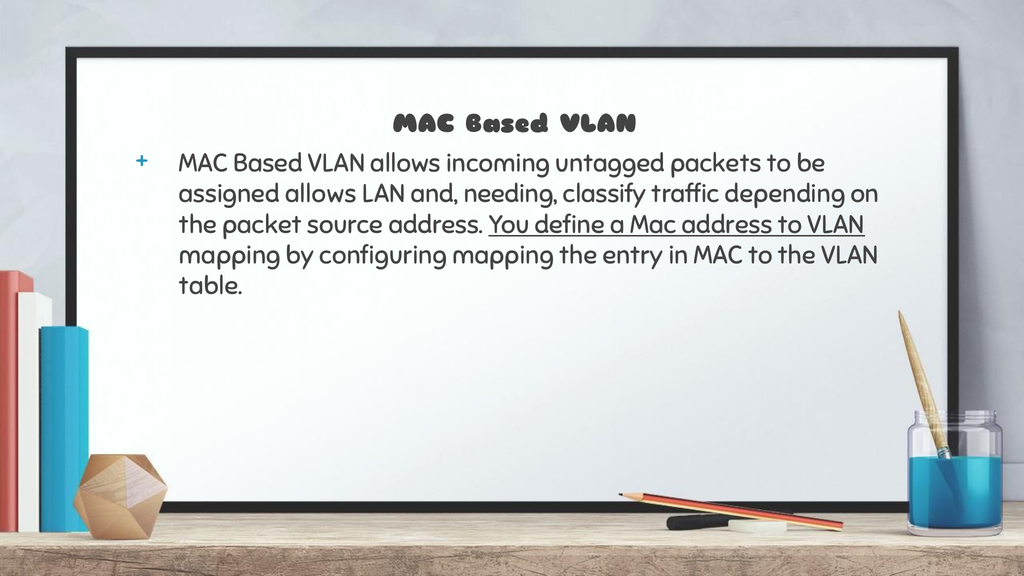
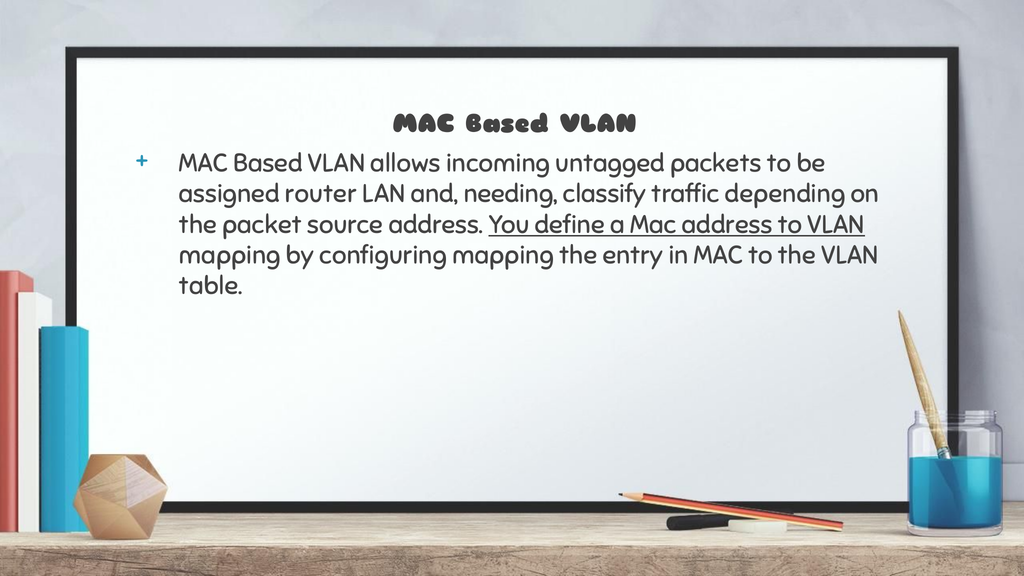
assigned allows: allows -> router
